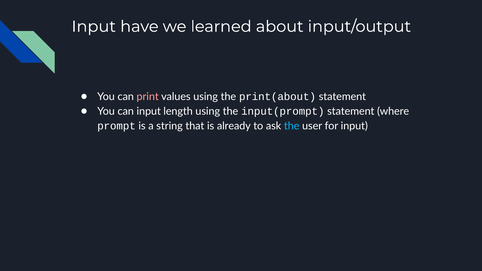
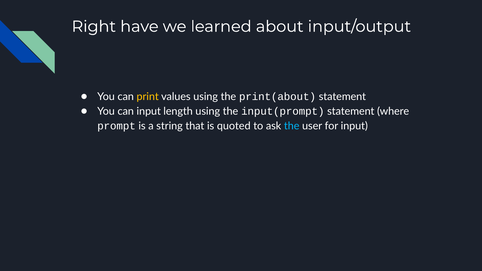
Input at (94, 27): Input -> Right
print colour: pink -> yellow
already: already -> quoted
